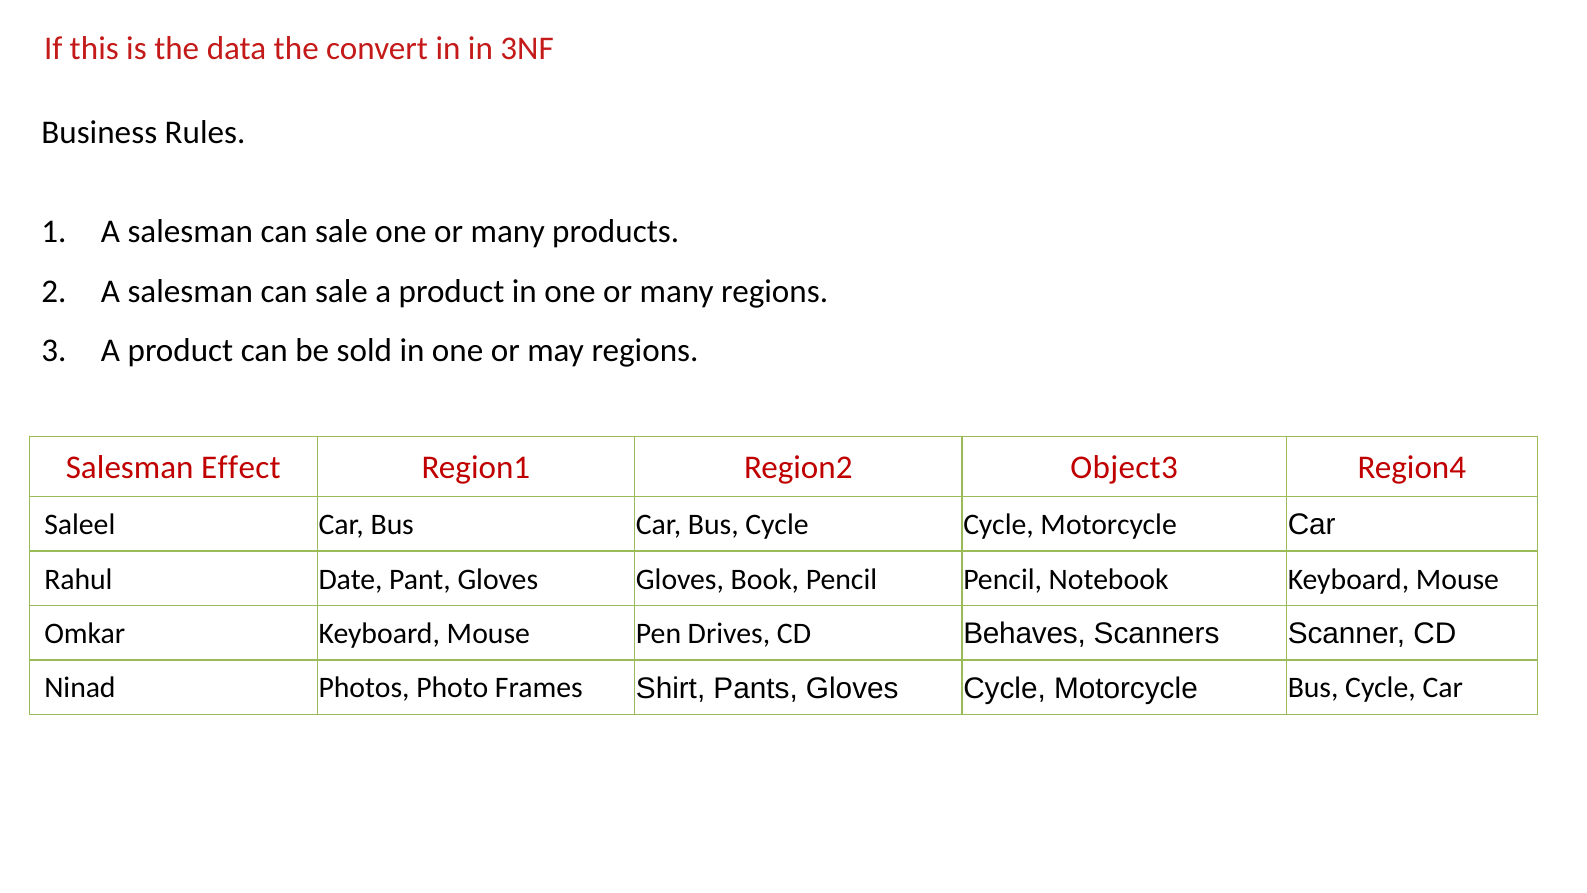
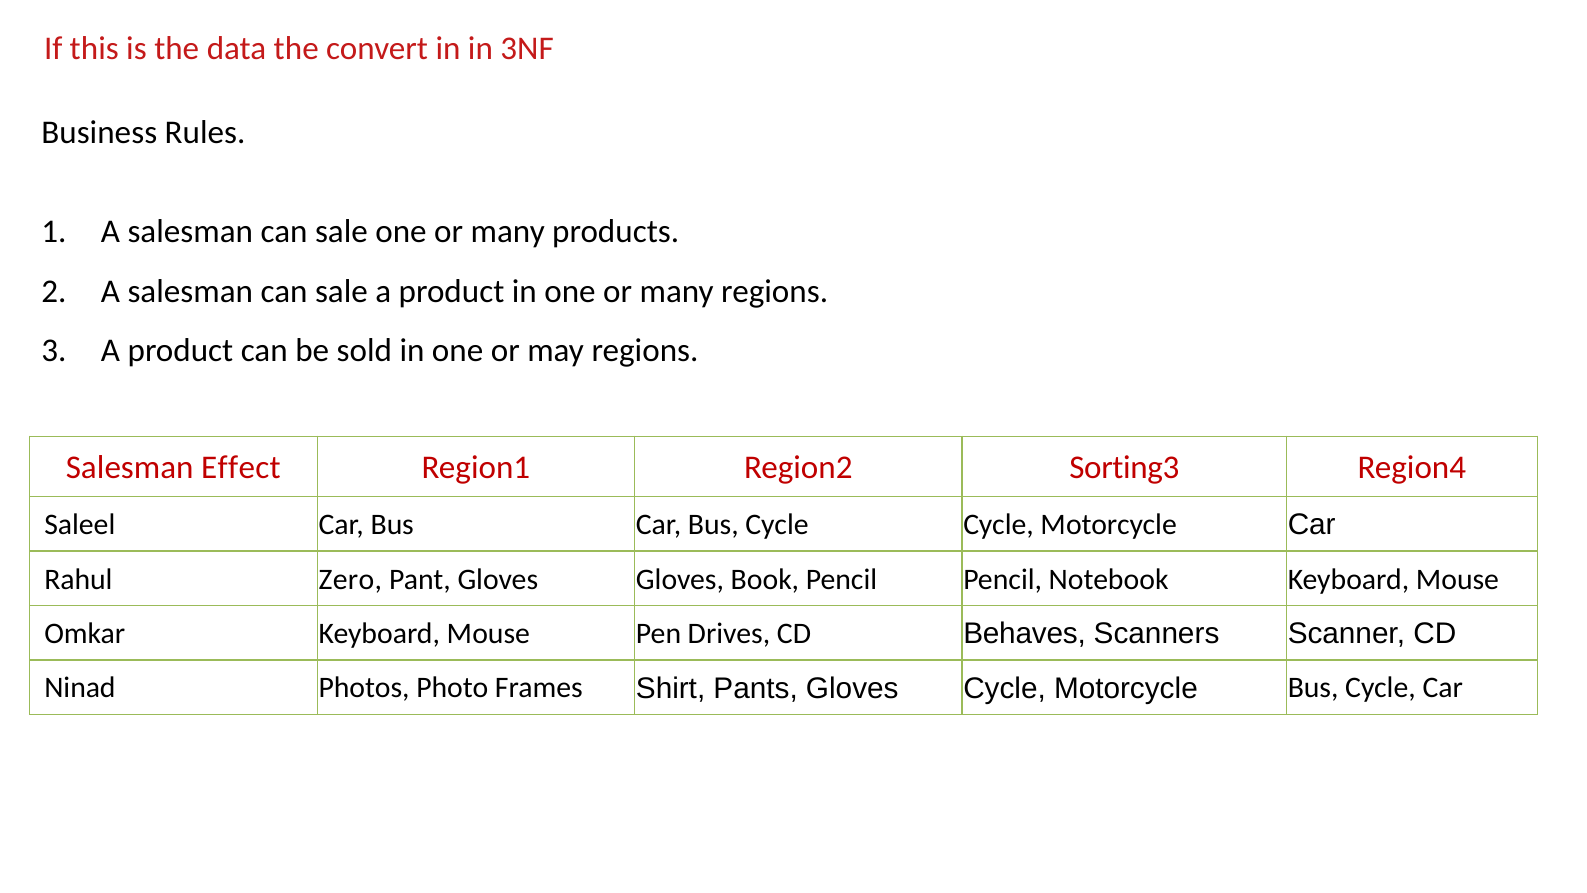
Object3: Object3 -> Sorting3
Date: Date -> Zero
